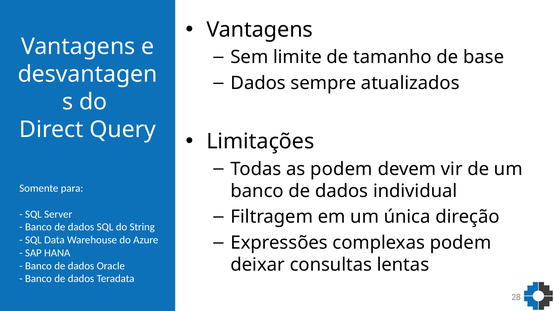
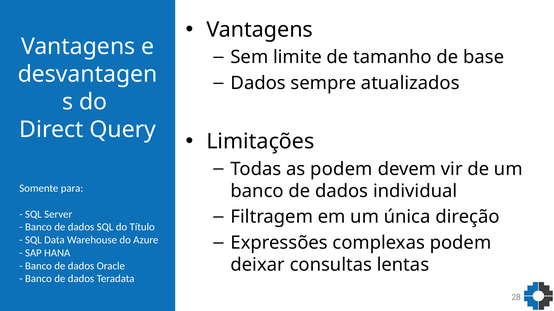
String: String -> Título
